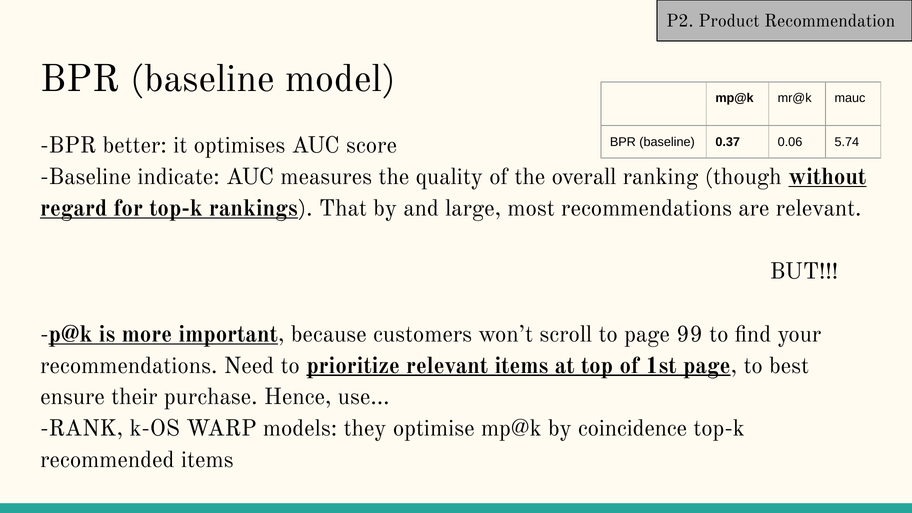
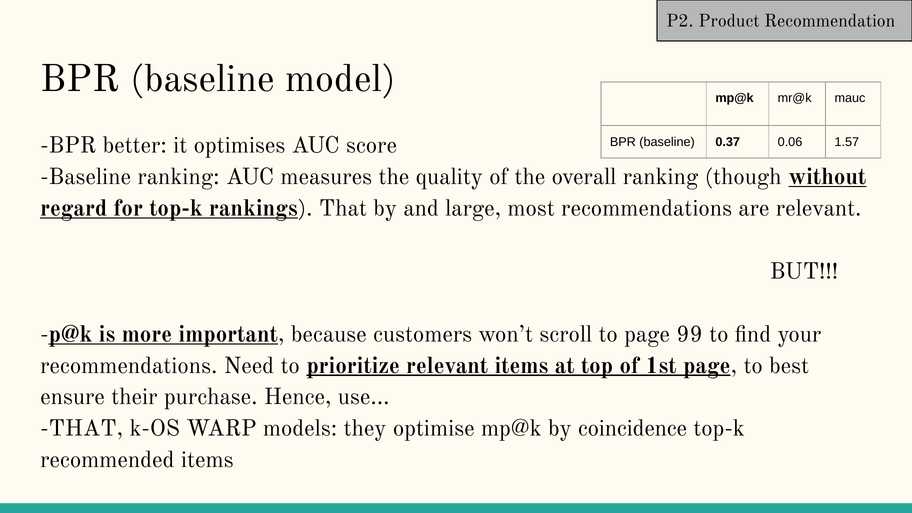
5.74: 5.74 -> 1.57
Baseline indicate: indicate -> ranking
RANK at (82, 428): RANK -> THAT
